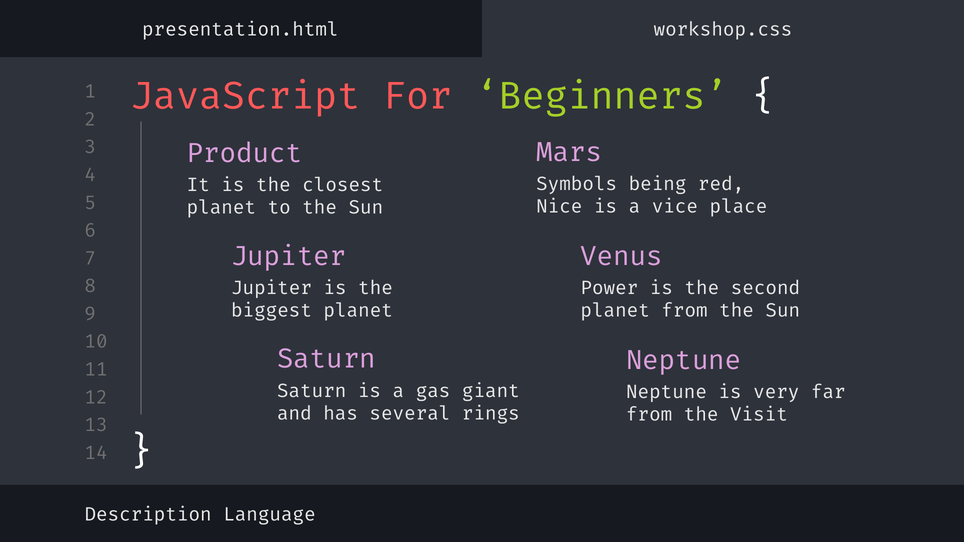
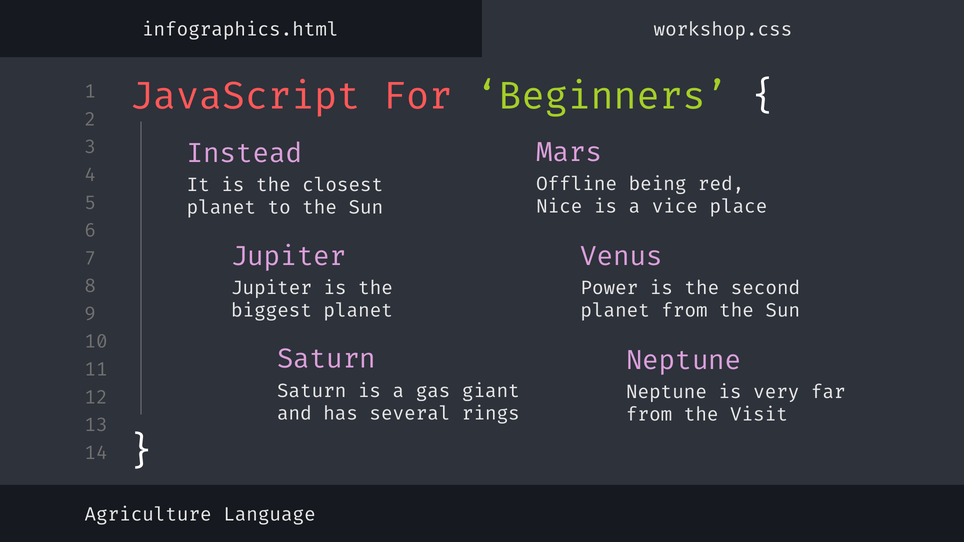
presentation.html: presentation.html -> infographics.html
Product: Product -> Instead
Symbols: Symbols -> Offline
Description: Description -> Agriculture
